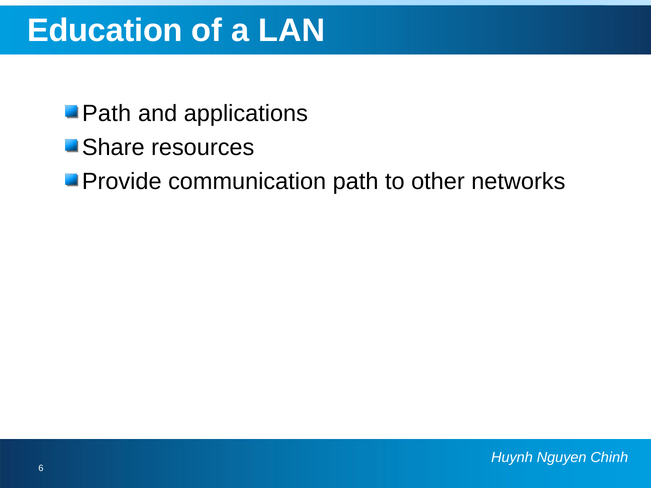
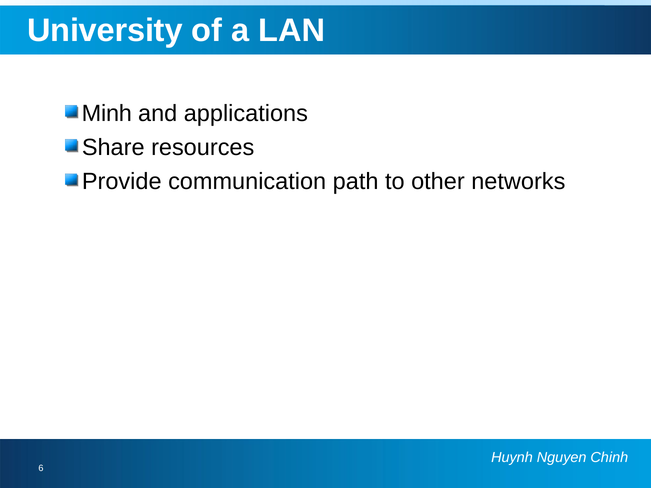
Education: Education -> University
Path at (107, 113): Path -> Minh
